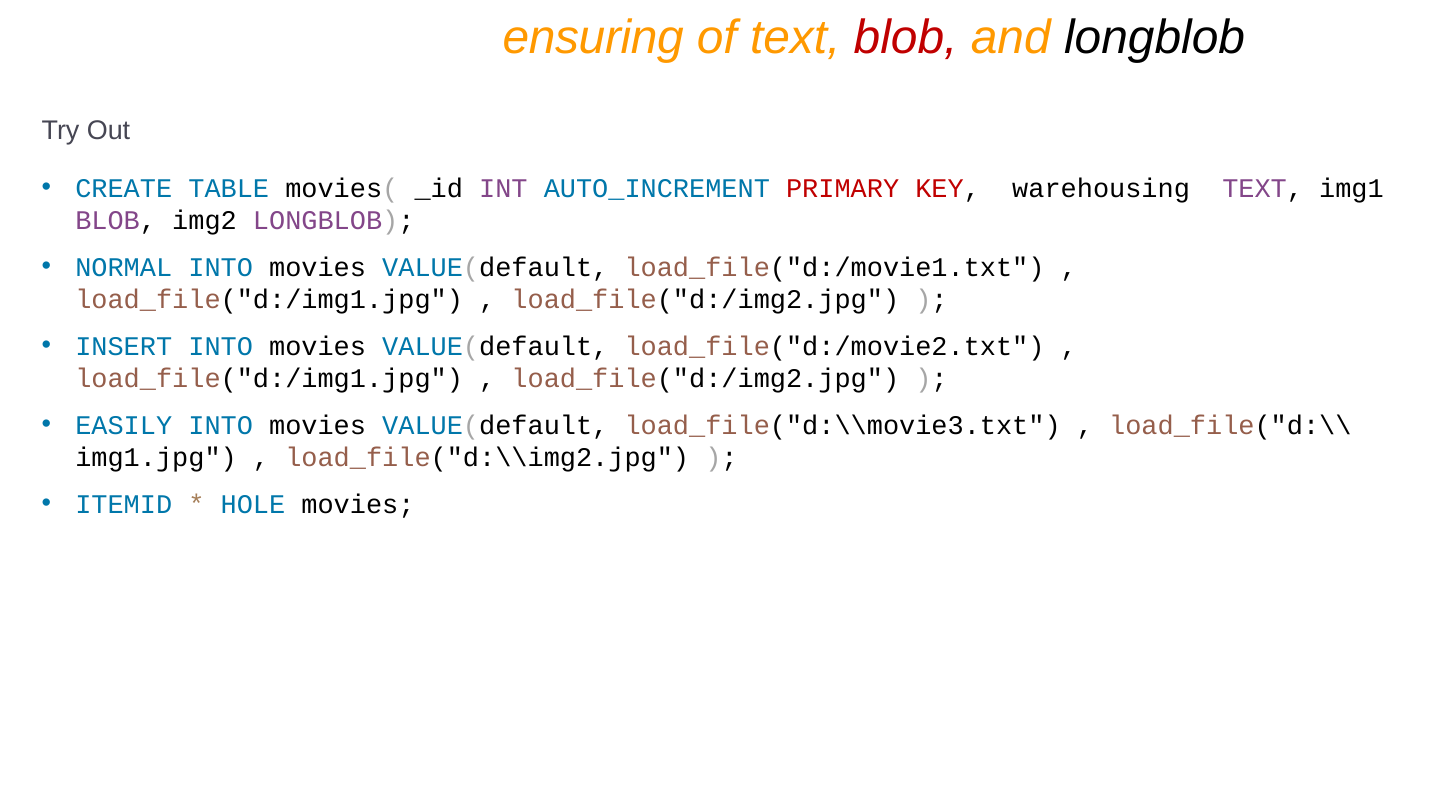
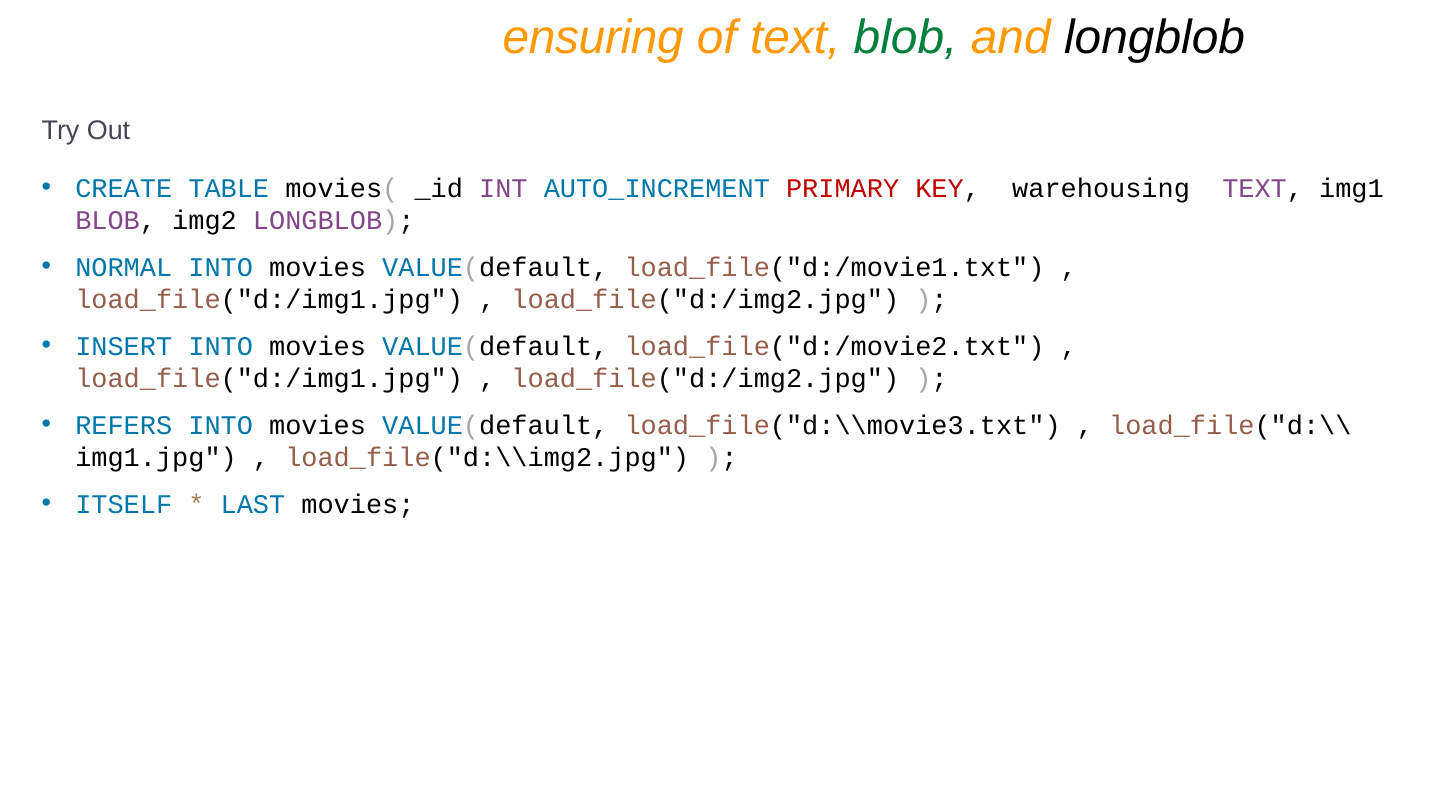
blob at (906, 37) colour: red -> green
EASILY: EASILY -> REFERS
ITEMID: ITEMID -> ITSELF
HOLE: HOLE -> LAST
